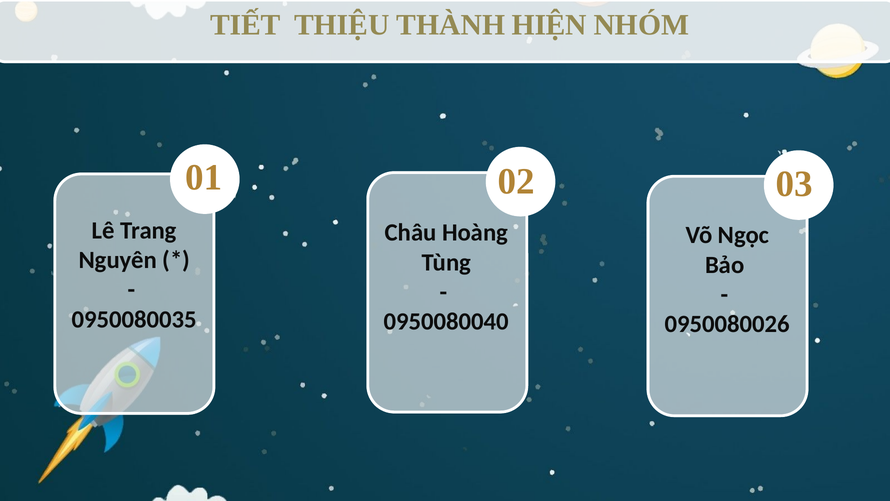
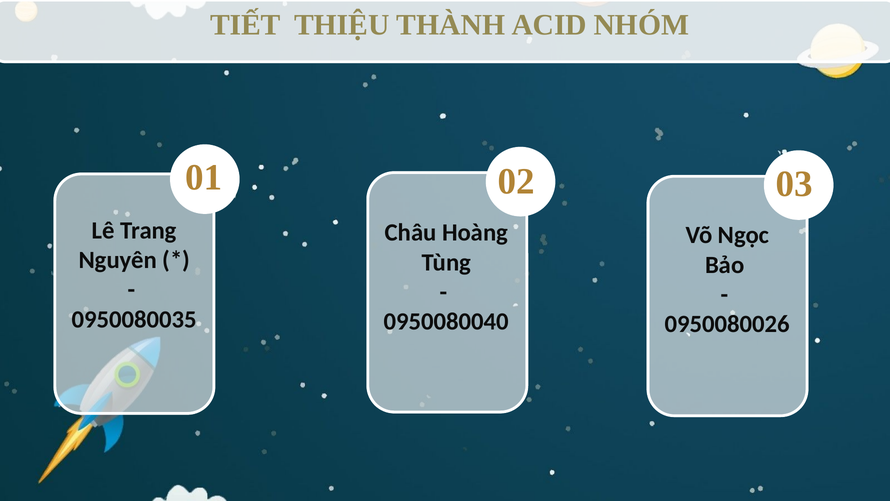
HIỆN: HIỆN -> ACID
